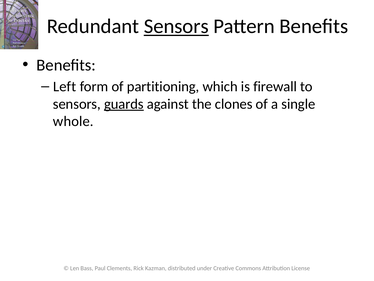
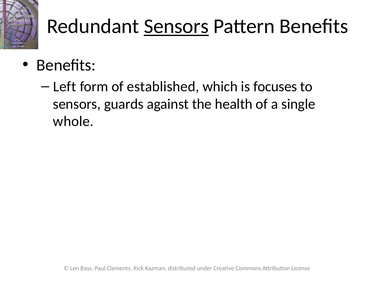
partitioning: partitioning -> established
firewall: firewall -> focuses
guards underline: present -> none
clones: clones -> health
